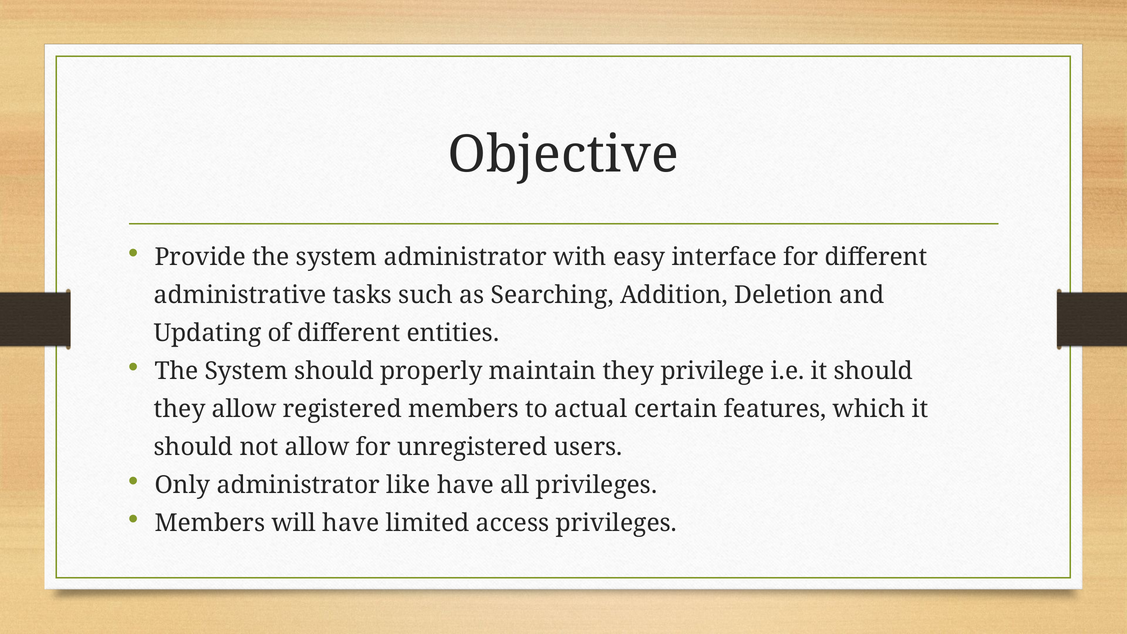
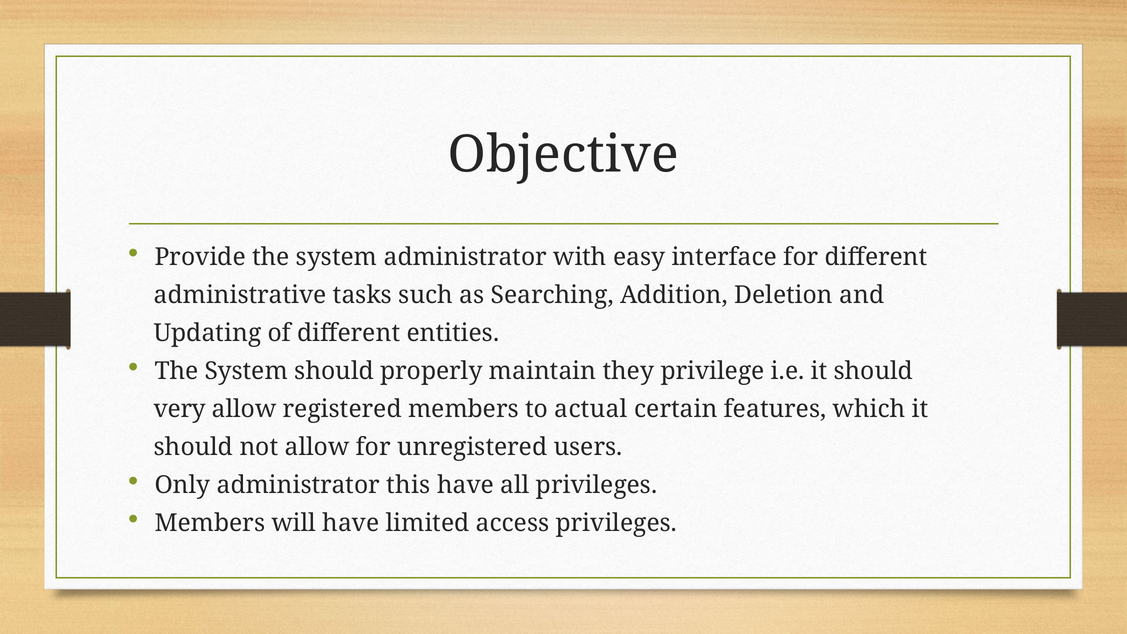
they at (180, 409): they -> very
like: like -> this
